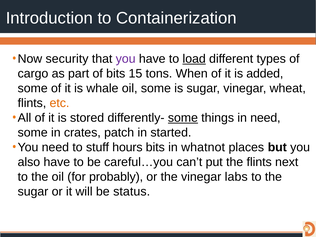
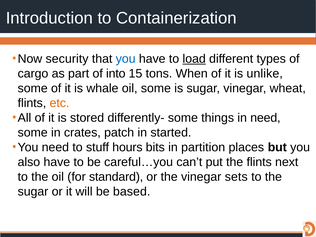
you at (126, 59) colour: purple -> blue
of bits: bits -> into
added: added -> unlike
some at (183, 118) underline: present -> none
whatnot: whatnot -> partition
probably: probably -> standard
labs: labs -> sets
status: status -> based
